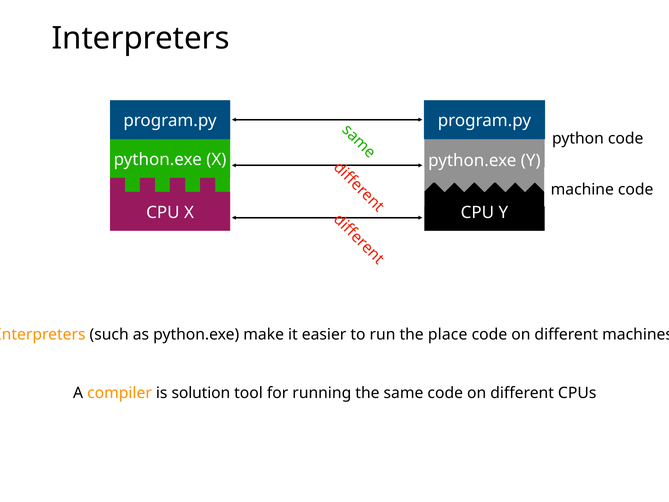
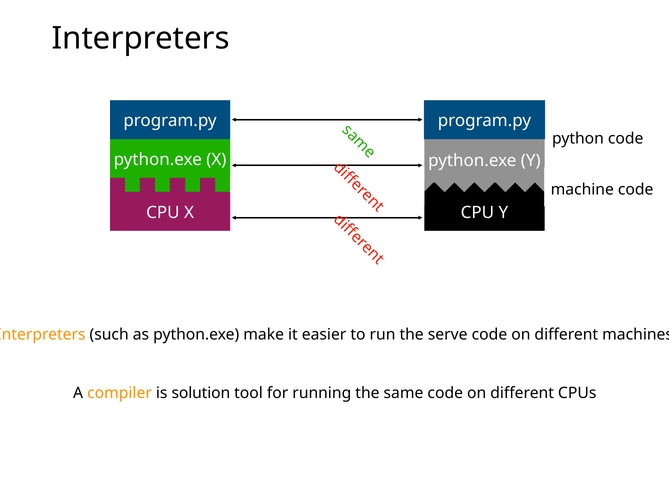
place: place -> serve
